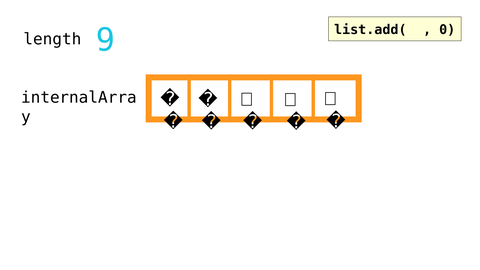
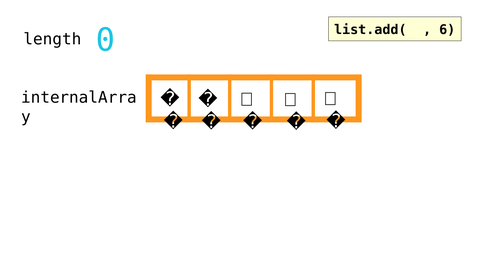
9: 9 -> 0
0: 0 -> 6
